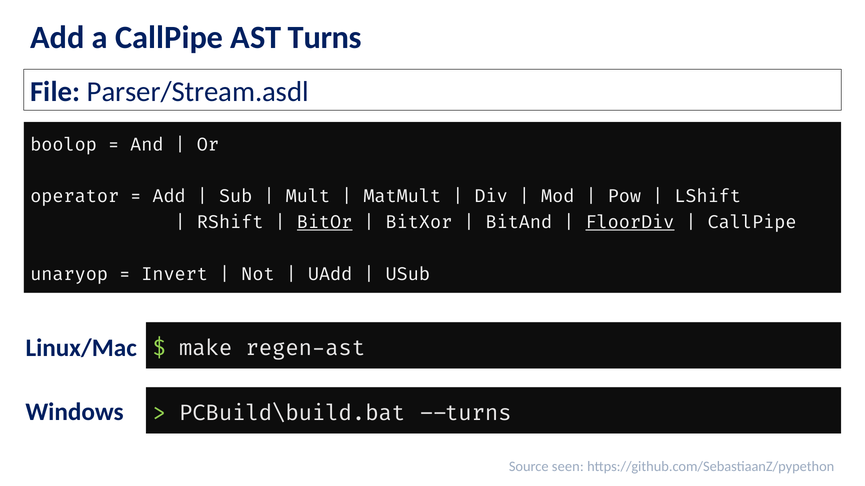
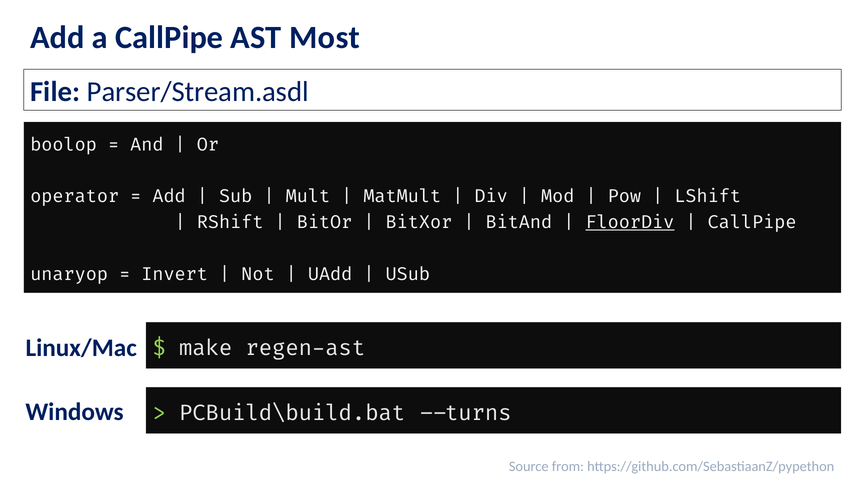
Turns: Turns -> Most
BitOr underline: present -> none
seen: seen -> from
